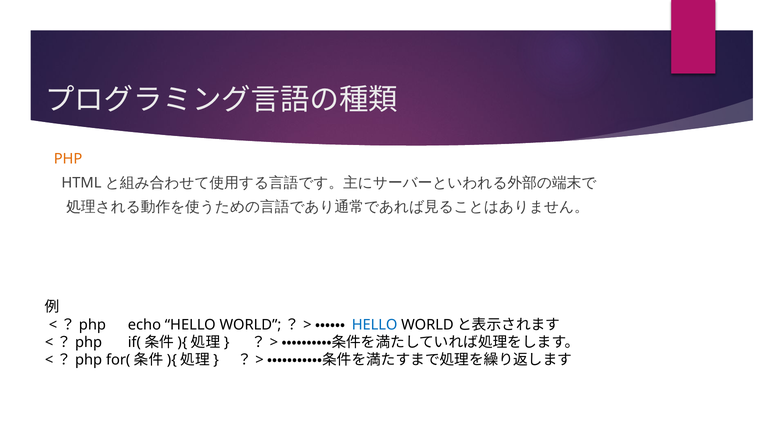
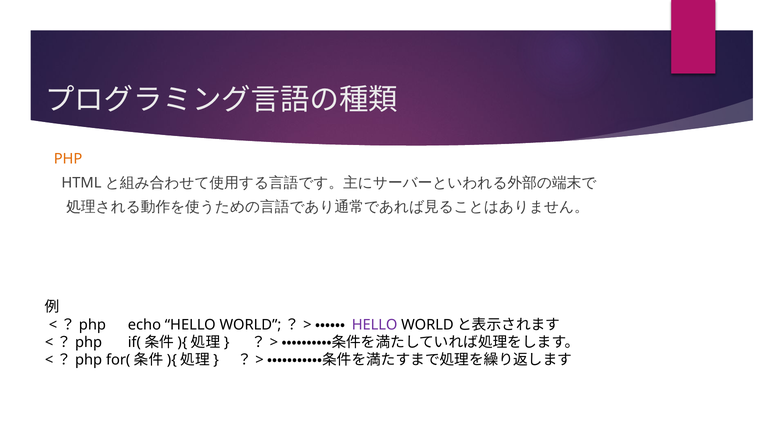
HELLO at (375, 325) colour: blue -> purple
